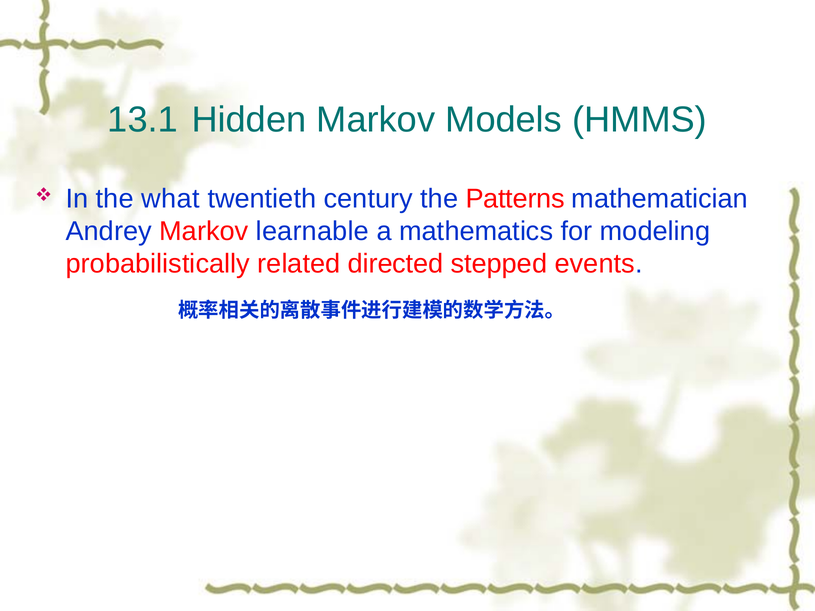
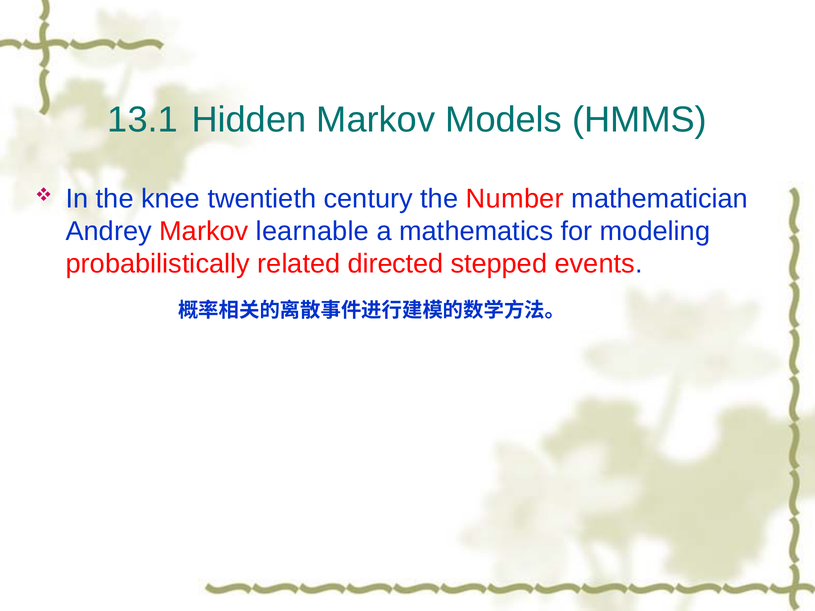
what: what -> knee
Patterns: Patterns -> Number
